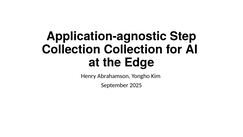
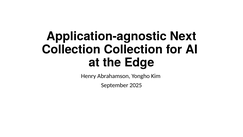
Step: Step -> Next
